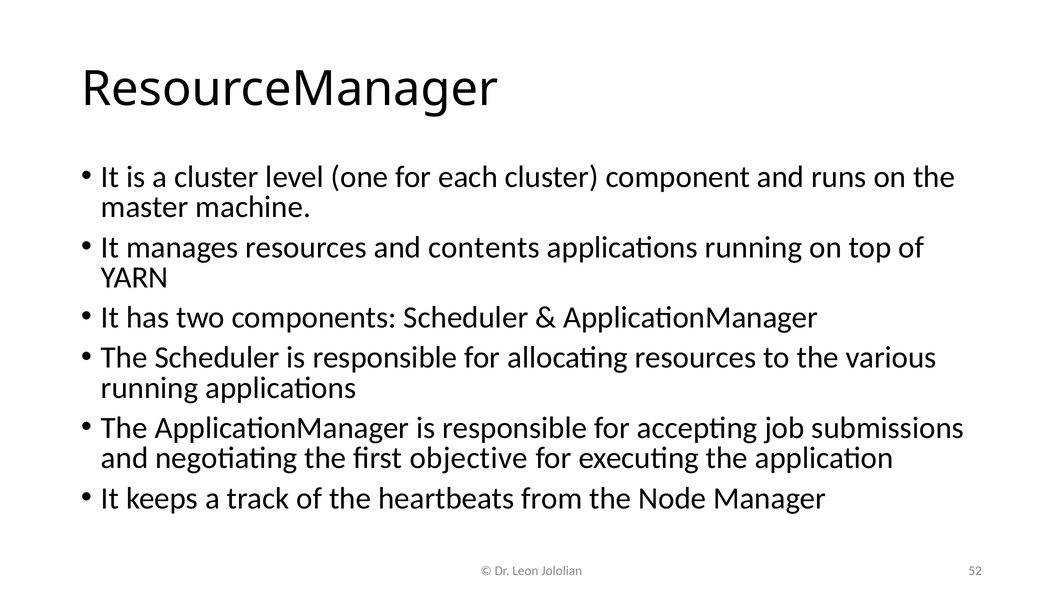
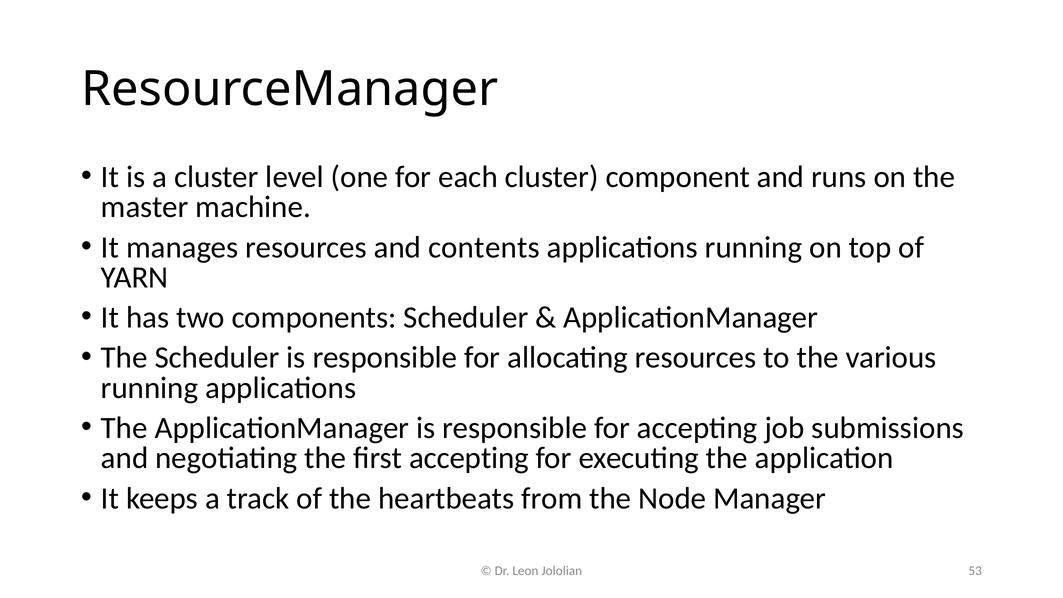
first objective: objective -> accepting
52: 52 -> 53
